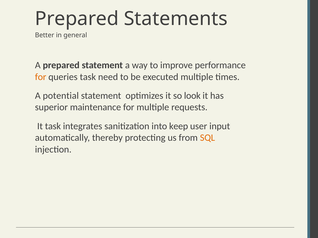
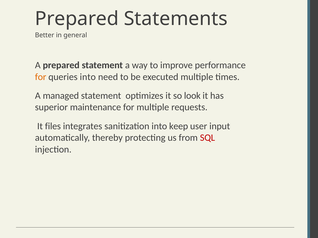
queries task: task -> into
potential: potential -> managed
It task: task -> files
SQL colour: orange -> red
